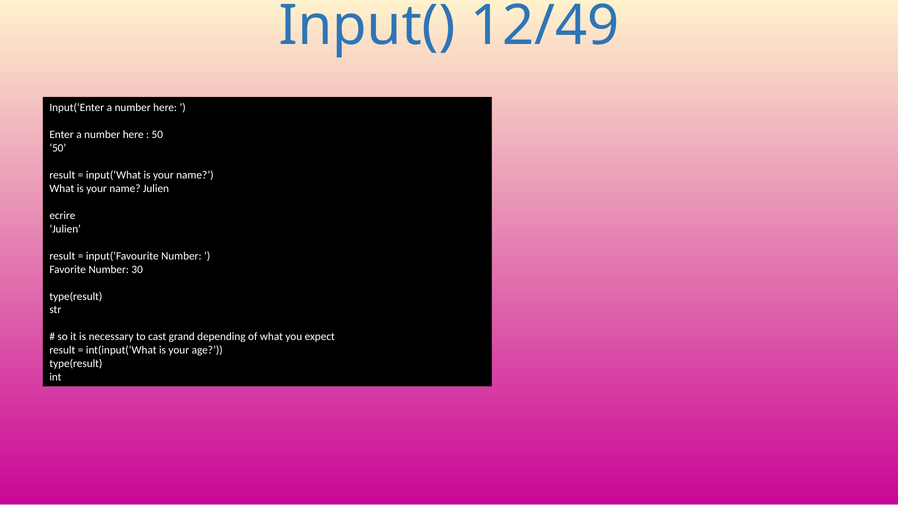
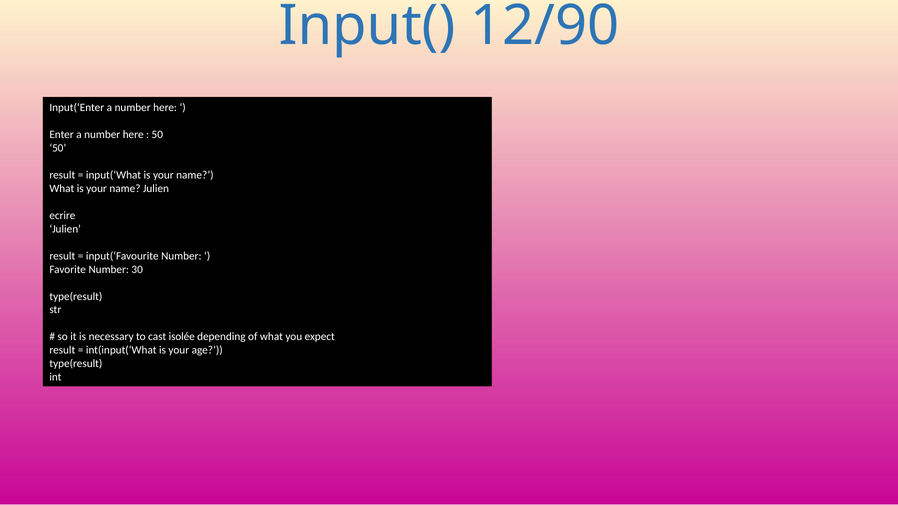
12/49: 12/49 -> 12/90
grand: grand -> isolée
